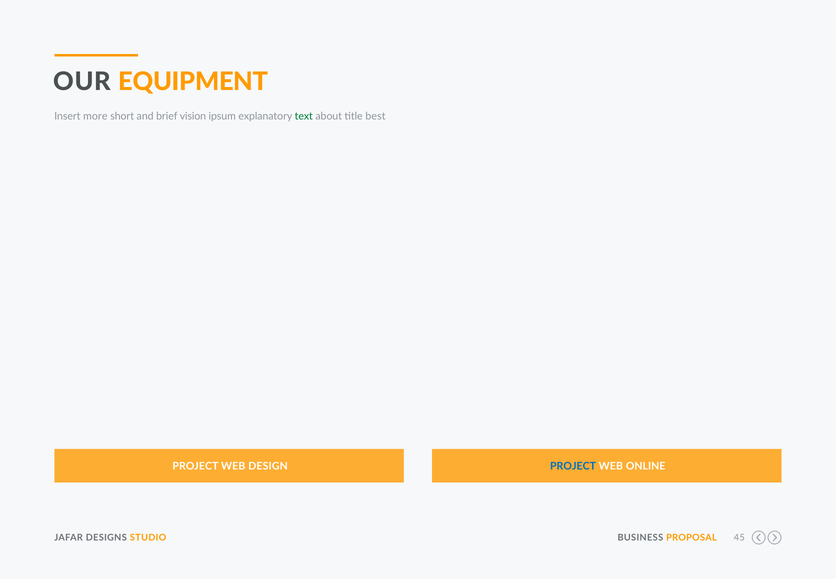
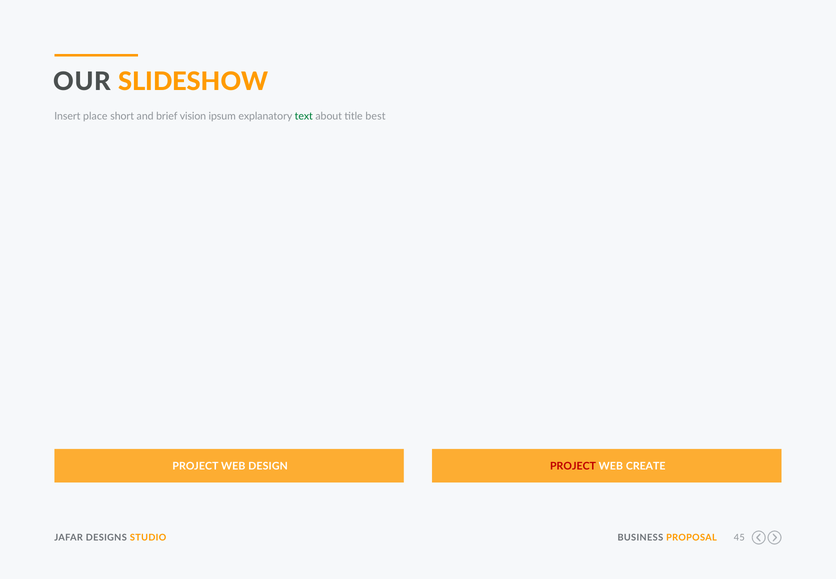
EQUIPMENT: EQUIPMENT -> SLIDESHOW
more: more -> place
PROJECT at (573, 466) colour: blue -> red
ONLINE: ONLINE -> CREATE
